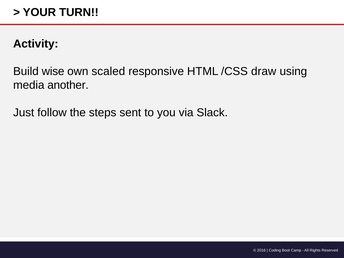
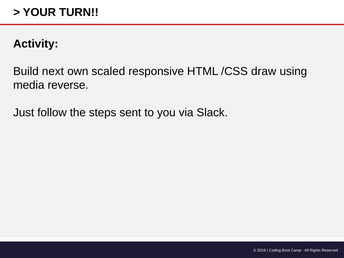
wise: wise -> next
another: another -> reverse
